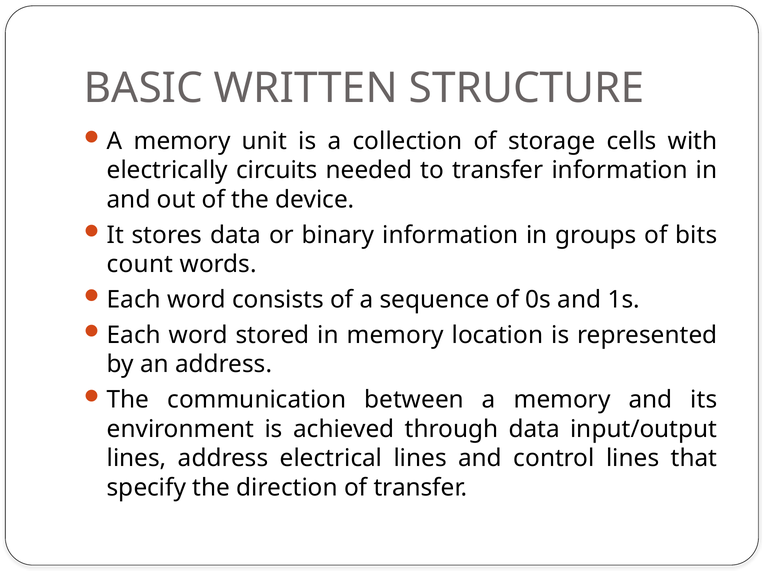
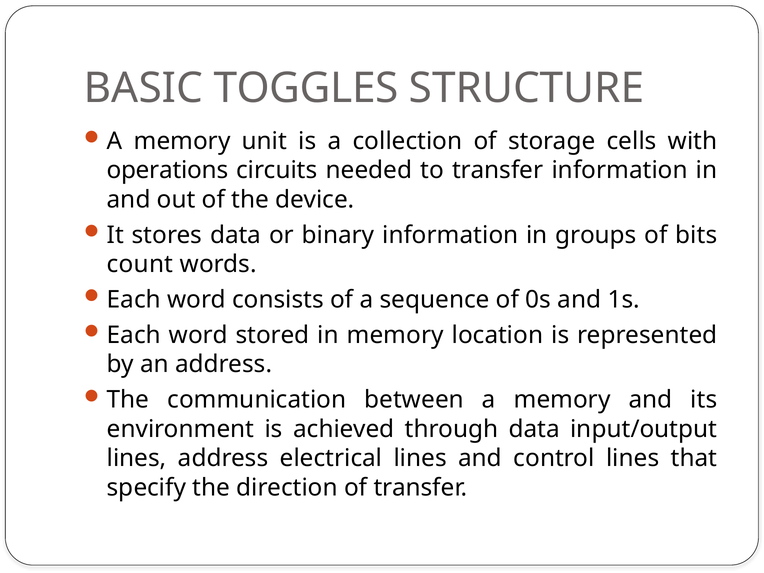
WRITTEN: WRITTEN -> TOGGLES
electrically: electrically -> operations
